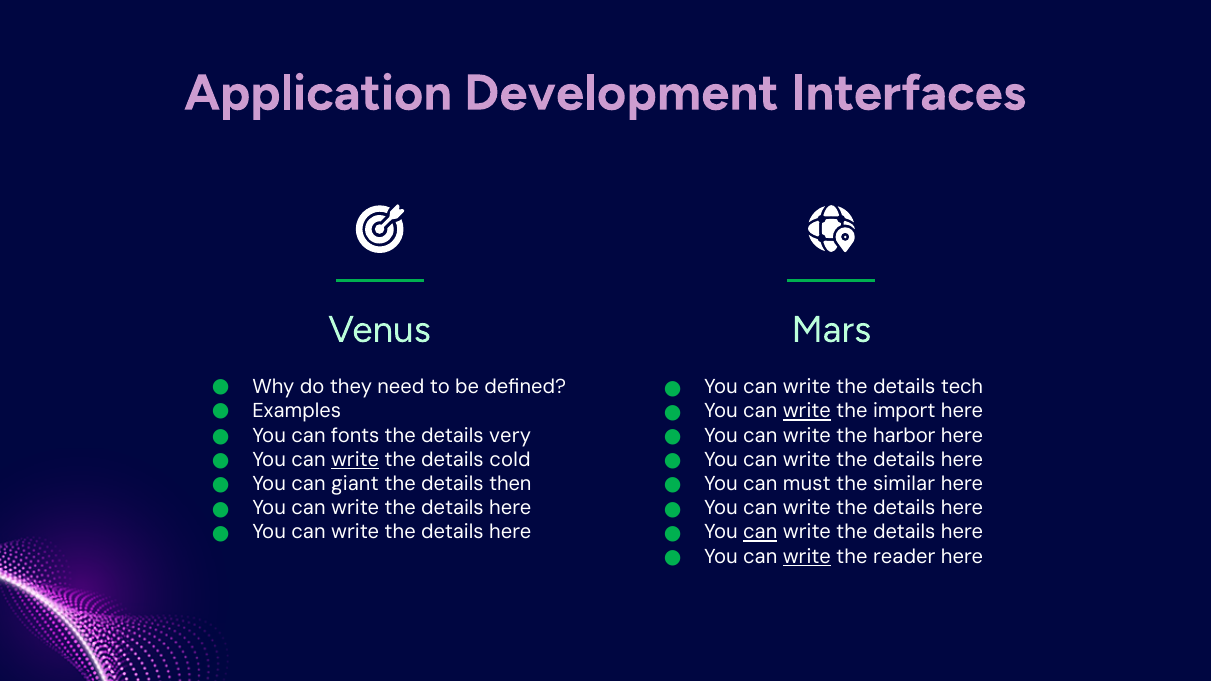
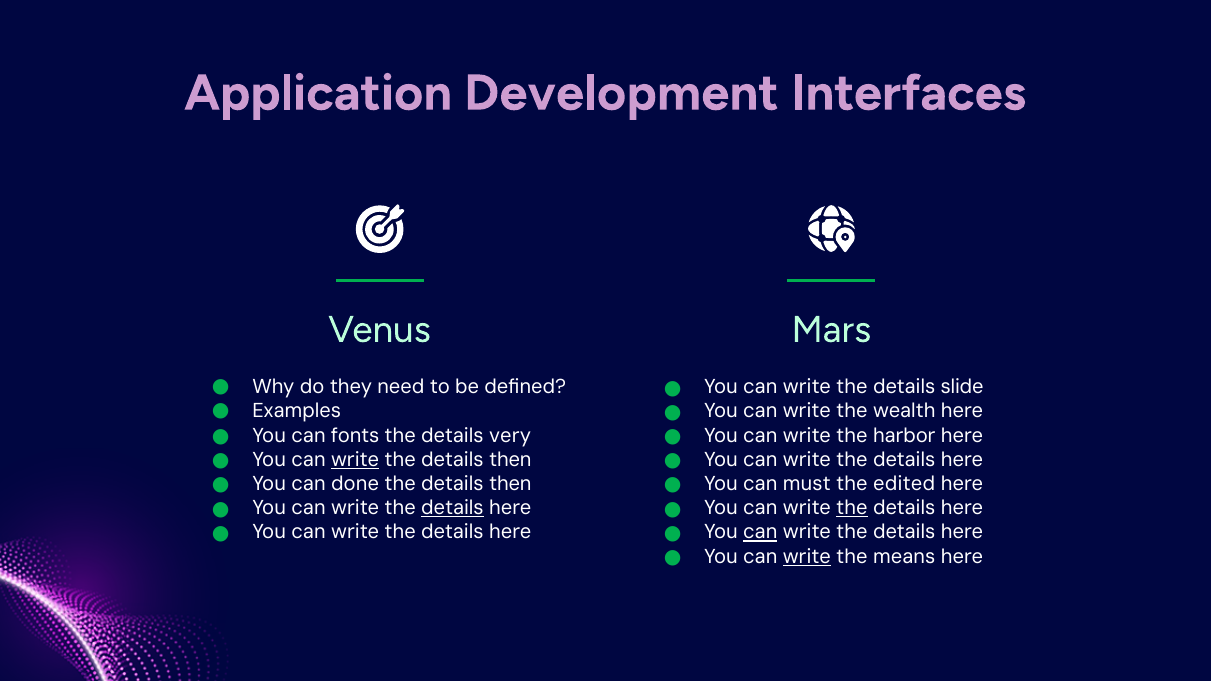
tech: tech -> slide
write at (807, 411) underline: present -> none
import: import -> wealth
cold at (510, 460): cold -> then
giant: giant -> done
similar: similar -> edited
details at (452, 508) underline: none -> present
the at (852, 508) underline: none -> present
reader: reader -> means
